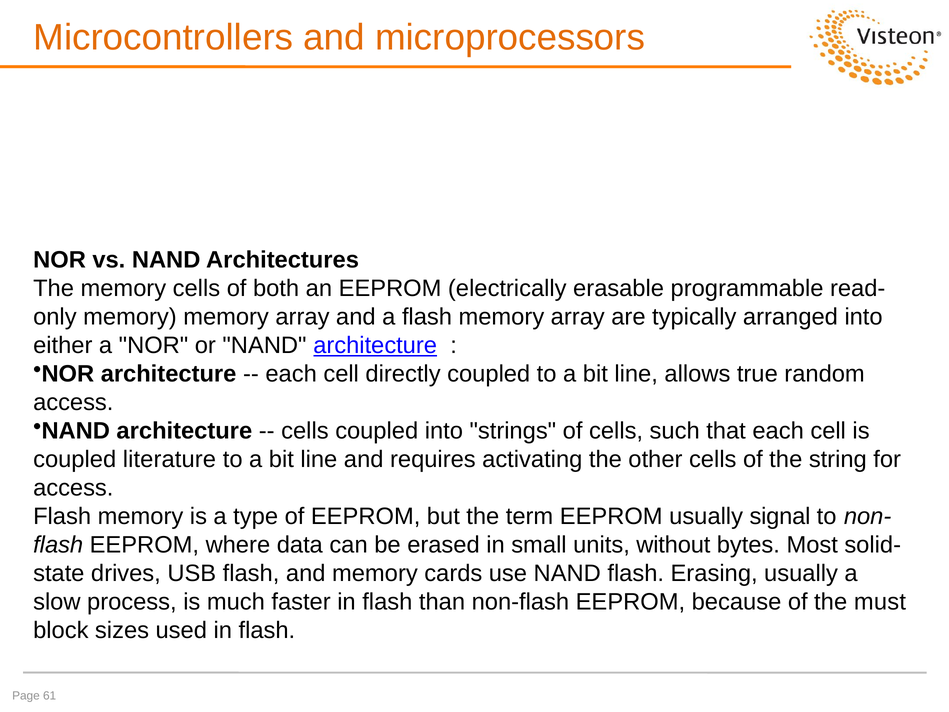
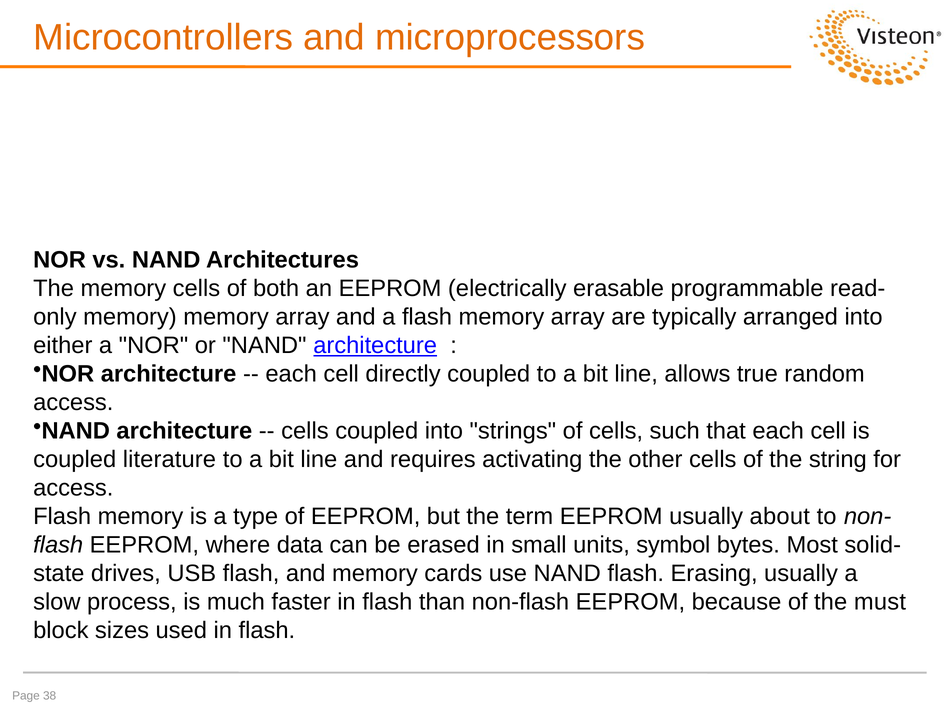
signal: signal -> about
without: without -> symbol
61: 61 -> 38
